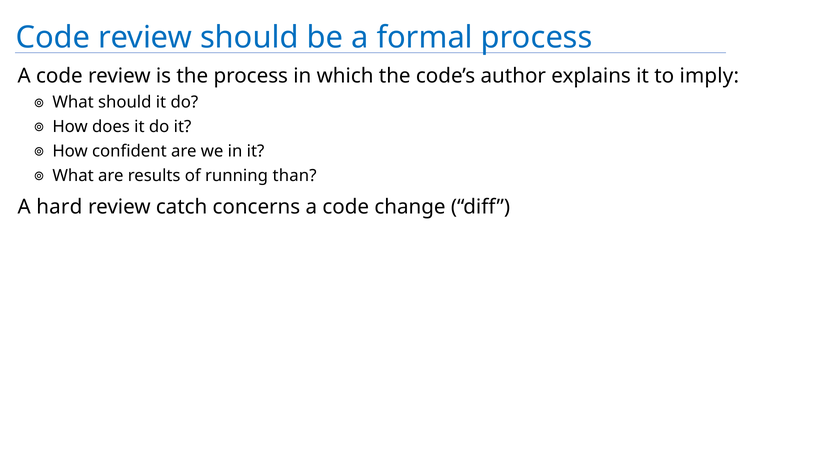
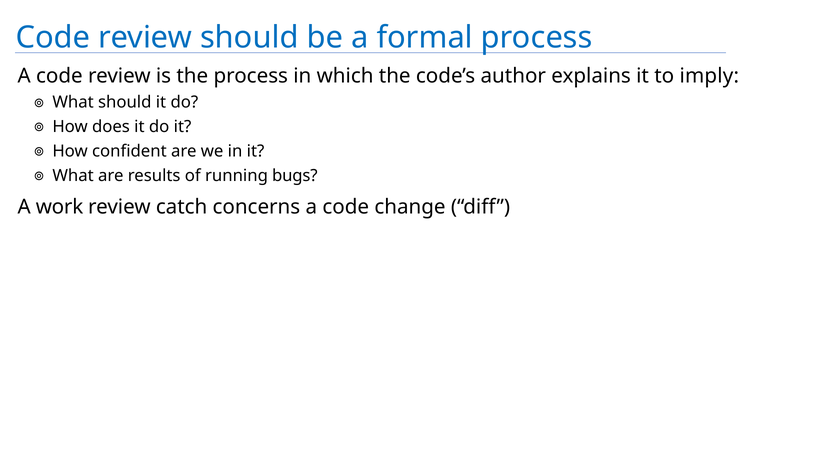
than: than -> bugs
hard: hard -> work
